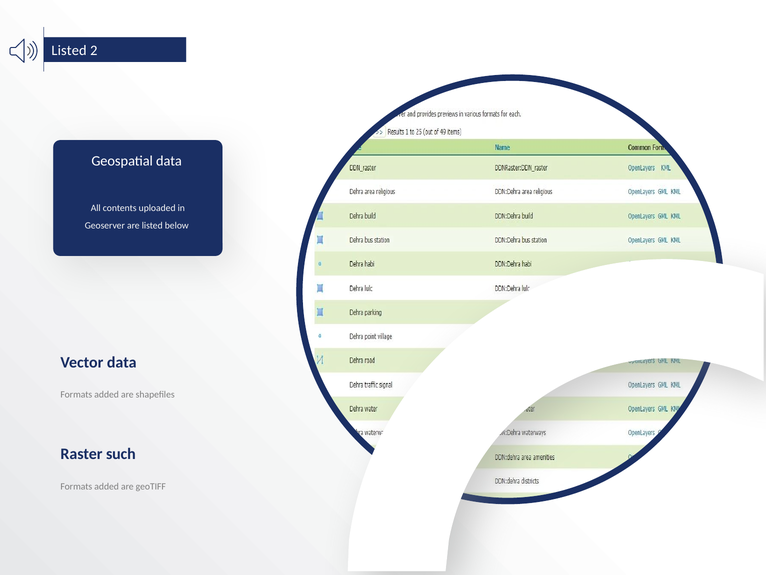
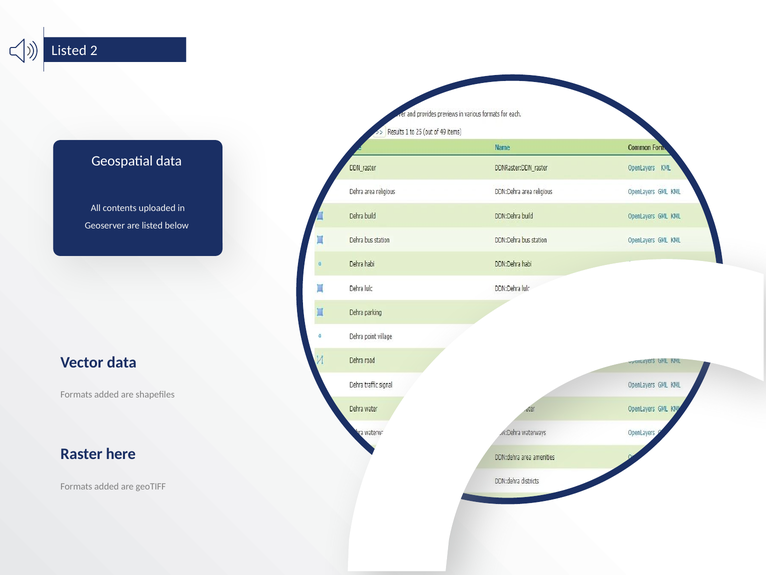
such: such -> here
